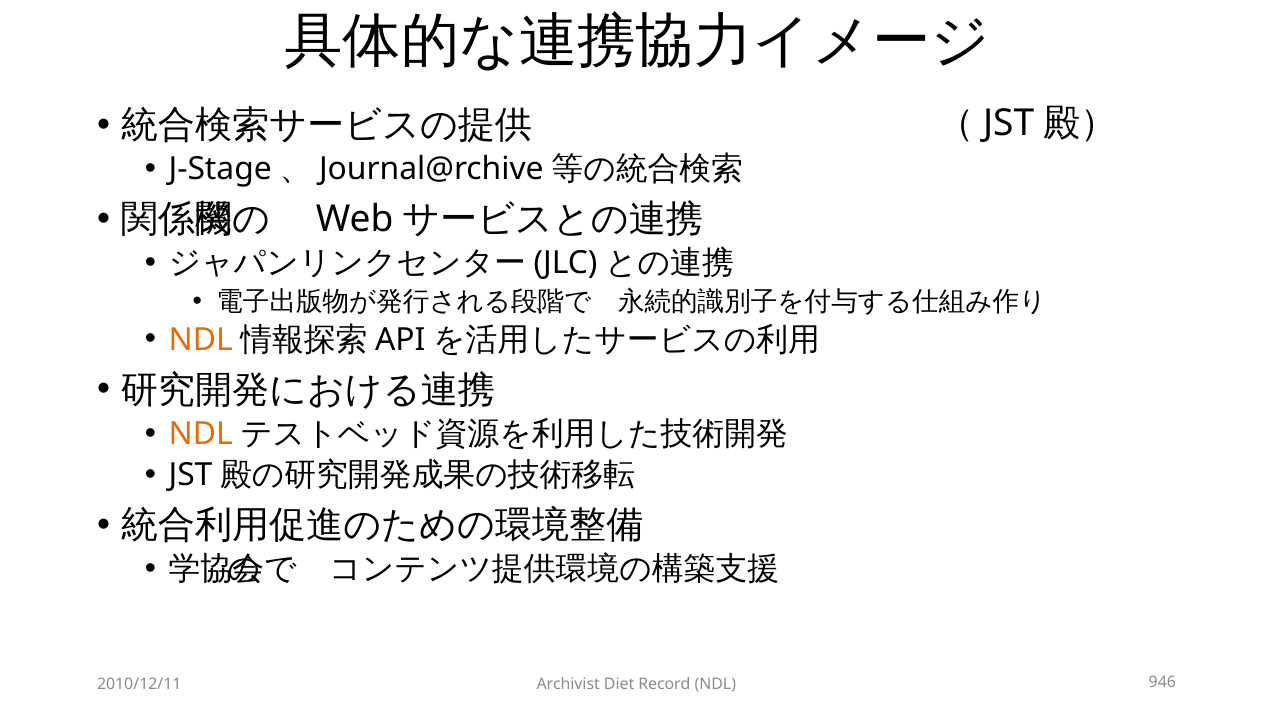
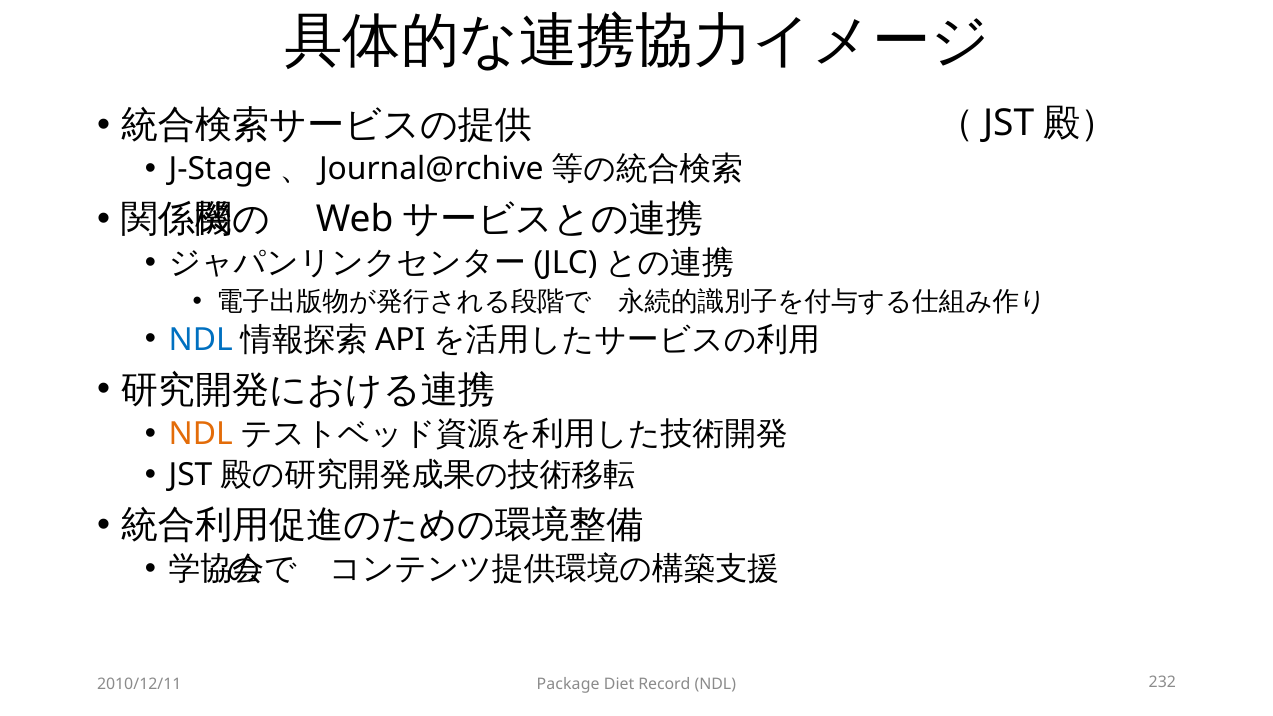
NDL at (201, 340) colour: orange -> blue
Archivist: Archivist -> Package
946: 946 -> 232
